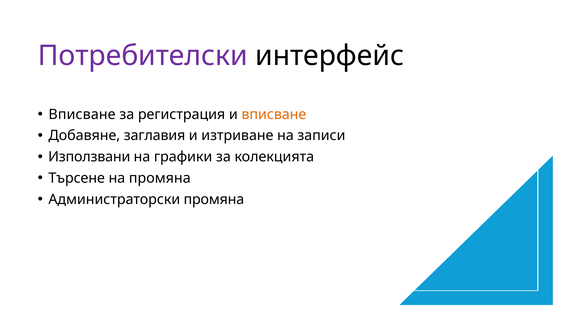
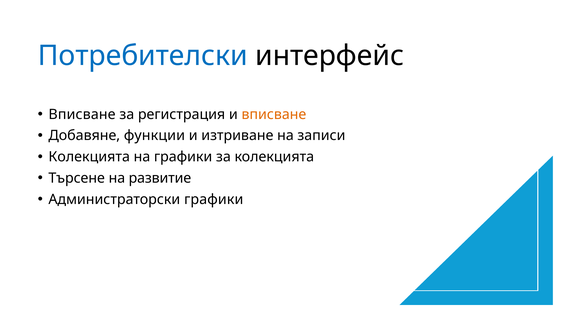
Потребителски colour: purple -> blue
заглавия: заглавия -> функции
Използвани at (89, 157): Използвани -> Колекцията
на промяна: промяна -> развитие
Администраторски промяна: промяна -> графики
